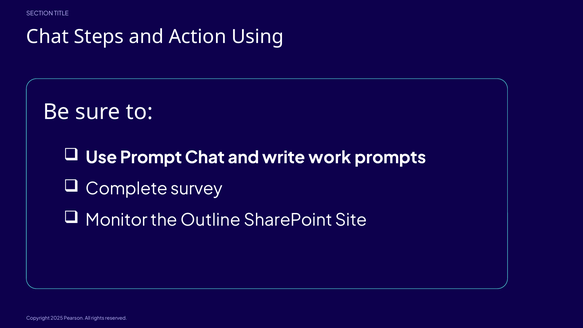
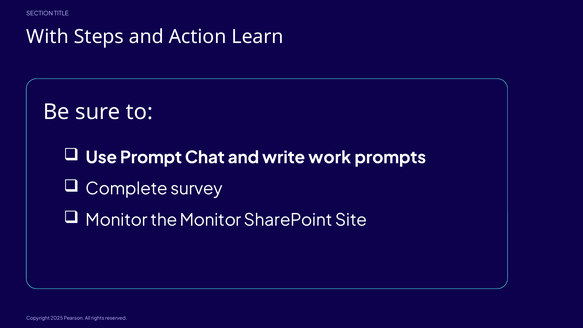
Chat at (48, 37): Chat -> With
Using: Using -> Learn
the Outline: Outline -> Monitor
